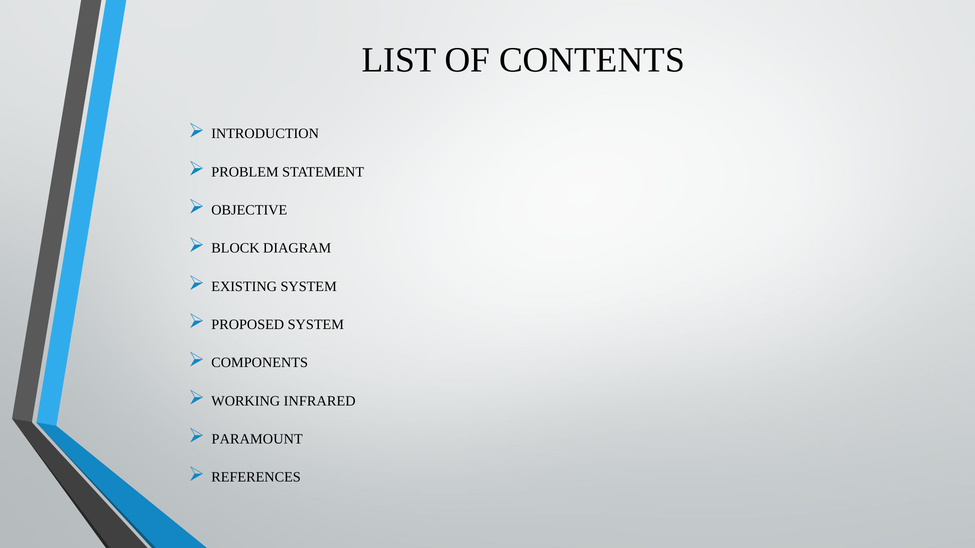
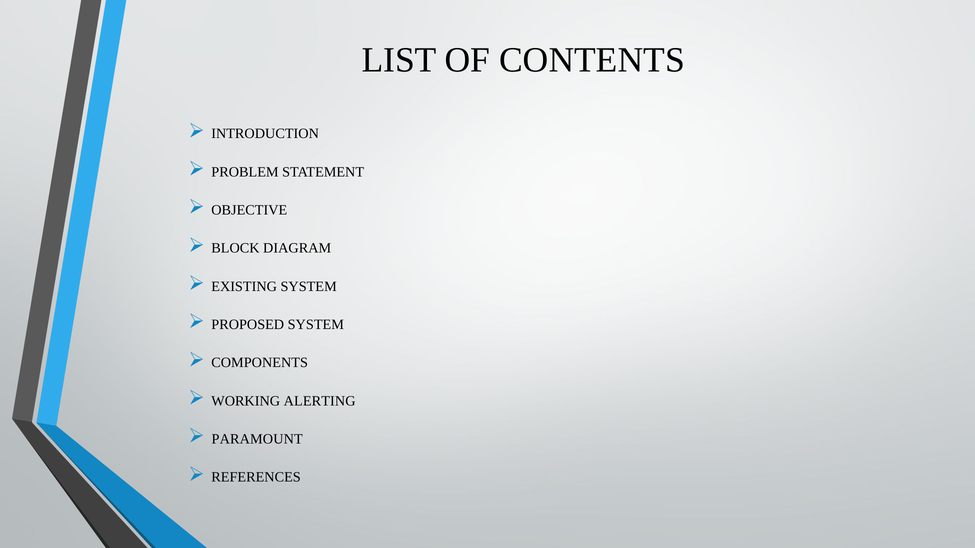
INFRARED: INFRARED -> ALERTING
